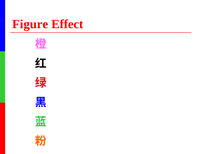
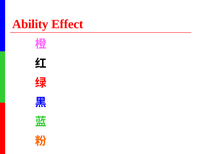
Figure: Figure -> Ability
